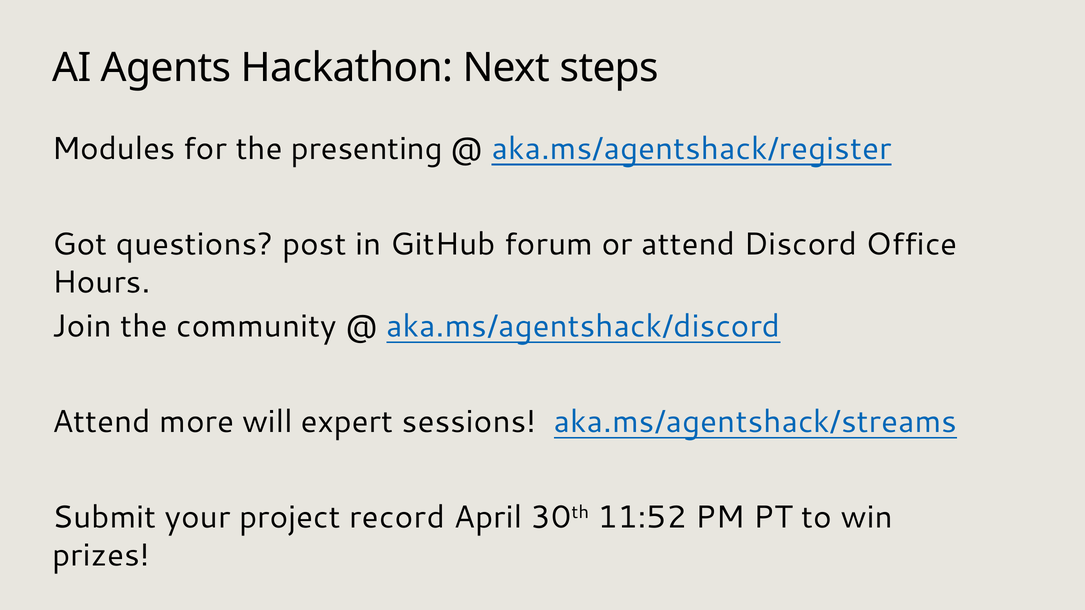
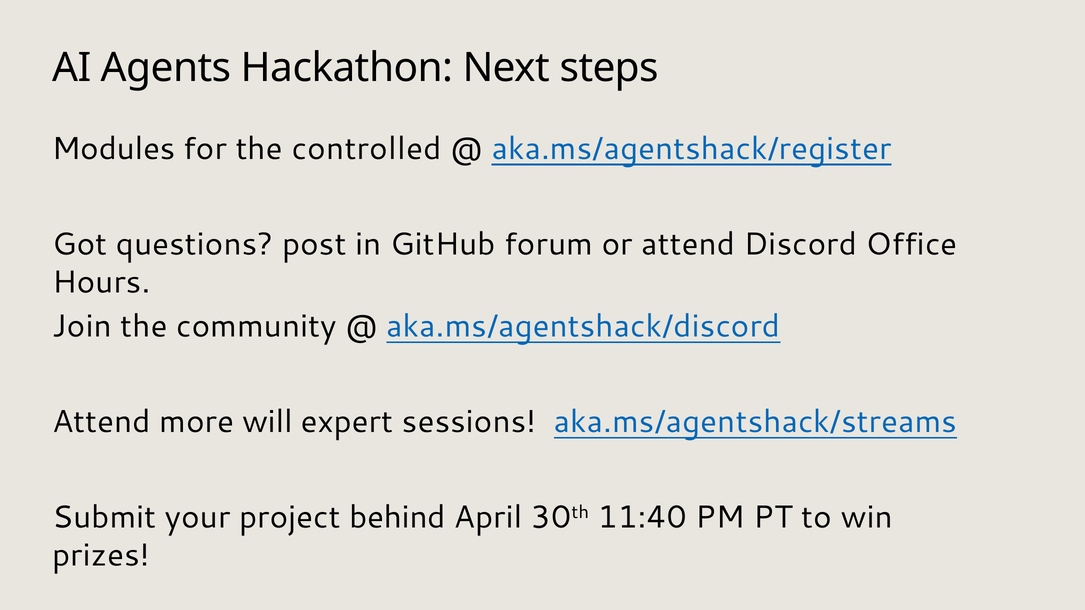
presenting: presenting -> controlled
record: record -> behind
11:52: 11:52 -> 11:40
